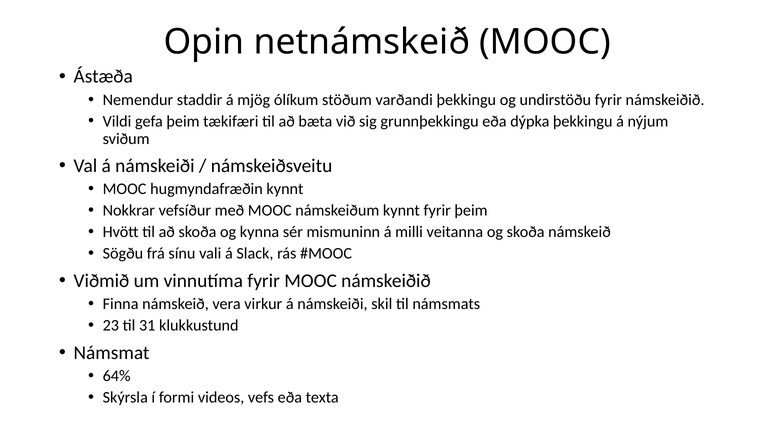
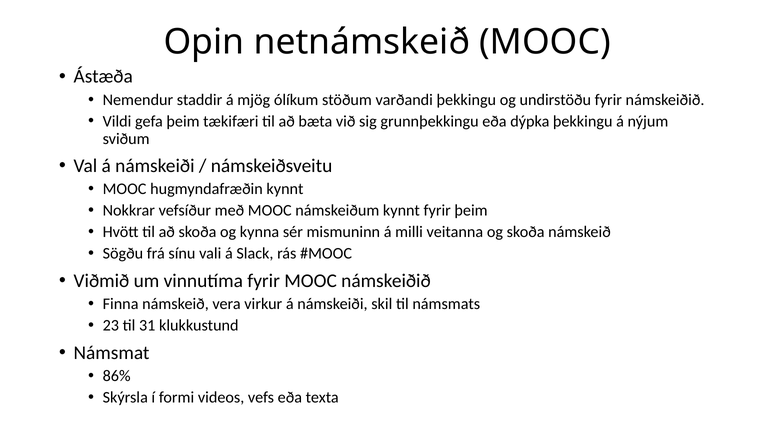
64%: 64% -> 86%
